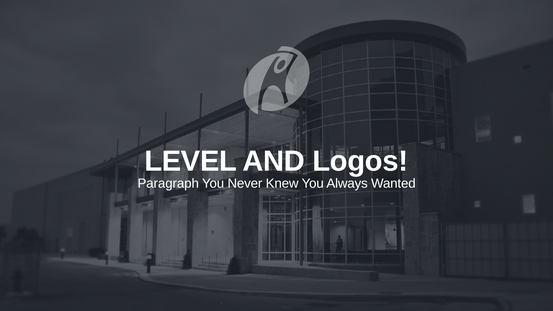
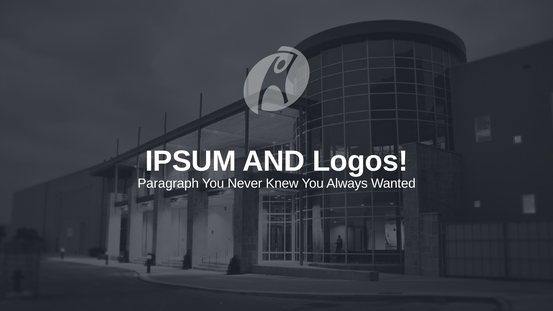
LEVEL: LEVEL -> IPSUM
